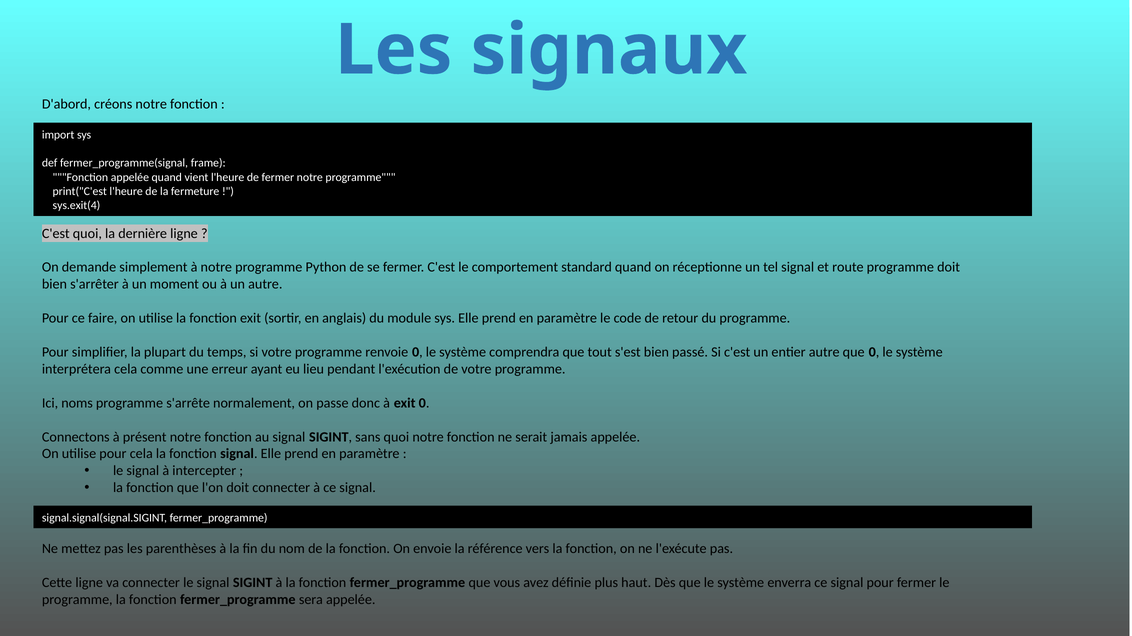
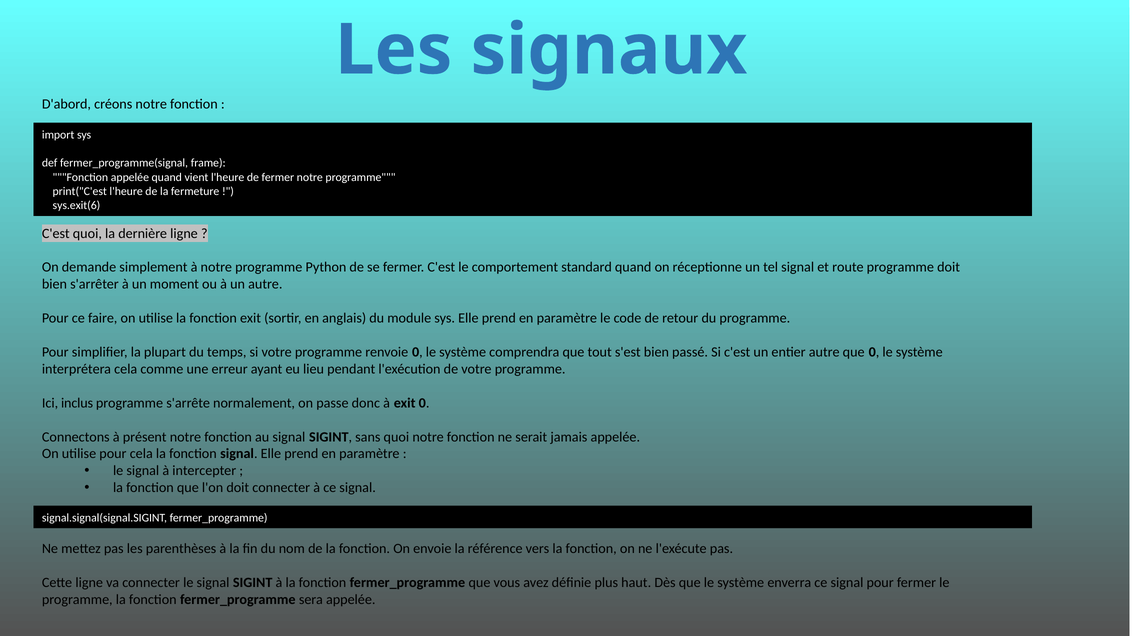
sys.exit(4: sys.exit(4 -> sys.exit(6
noms: noms -> inclus
